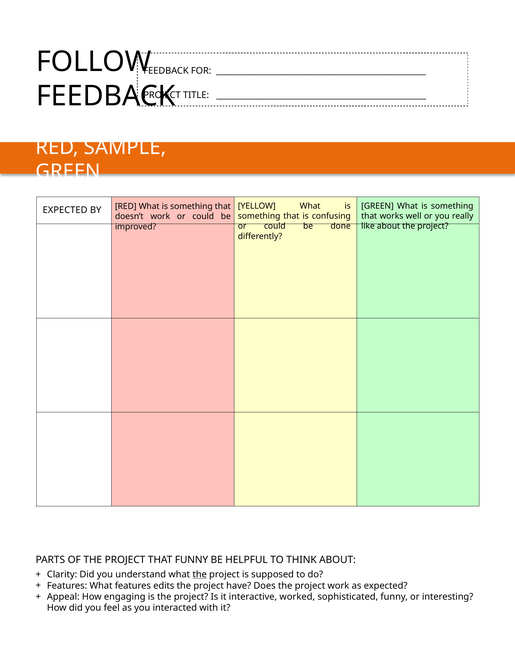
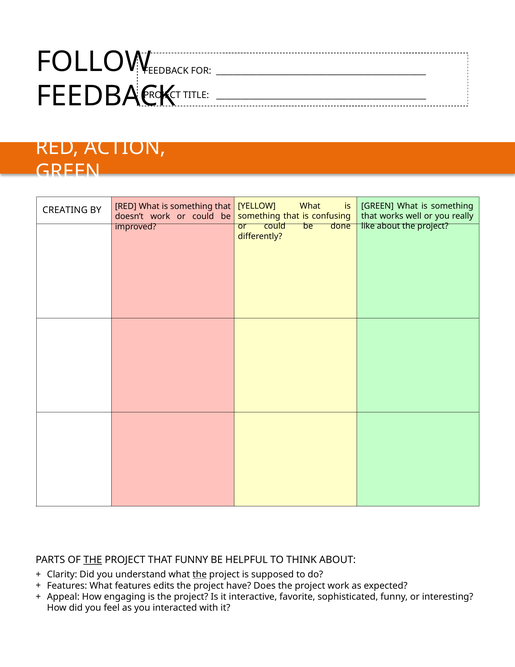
SAMPLE: SAMPLE -> ACTION
EXPECTED at (65, 210): EXPECTED -> CREATING
THE at (93, 559) underline: none -> present
worked: worked -> favorite
